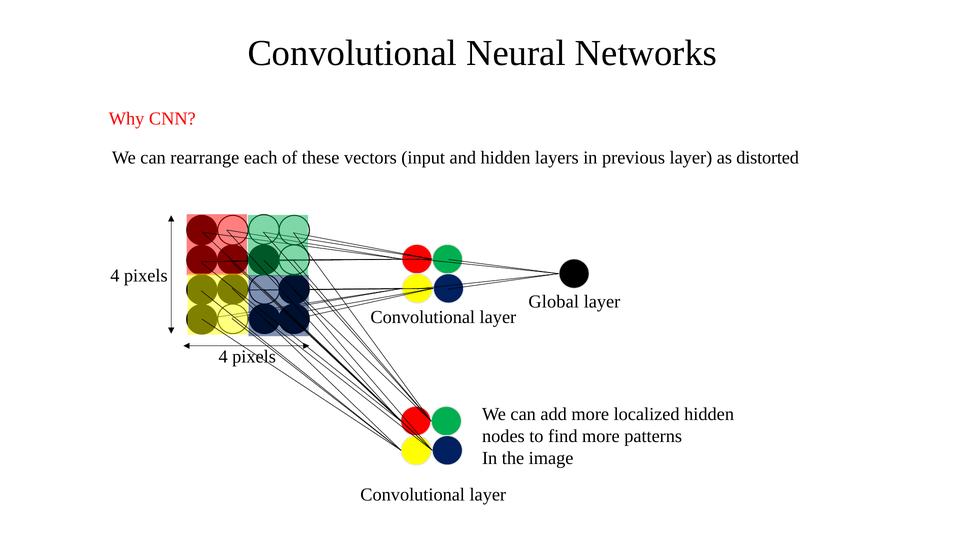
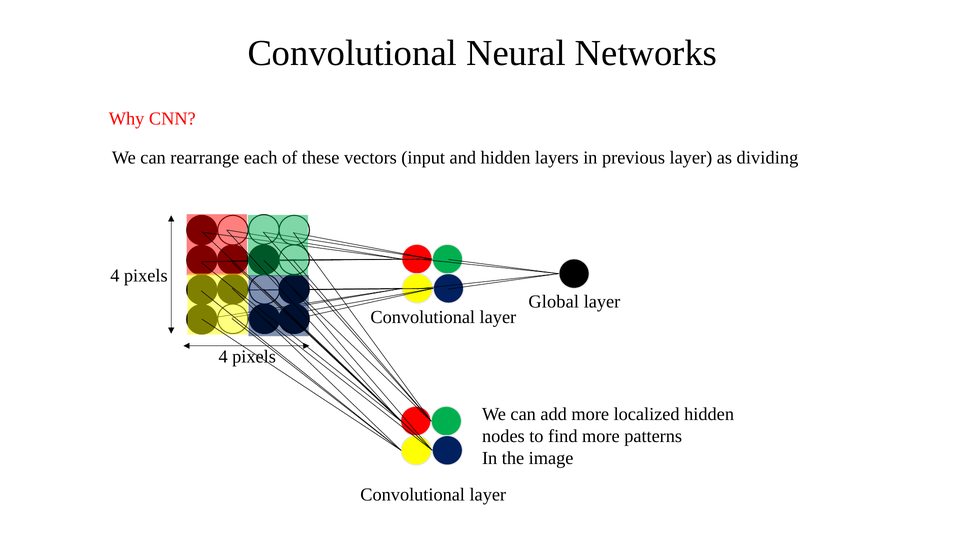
distorted: distorted -> dividing
